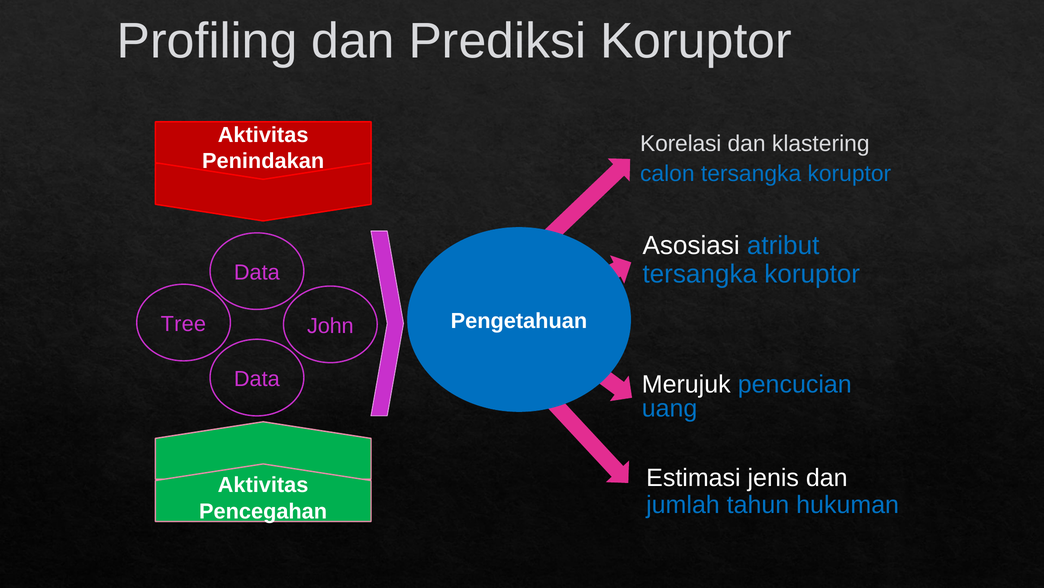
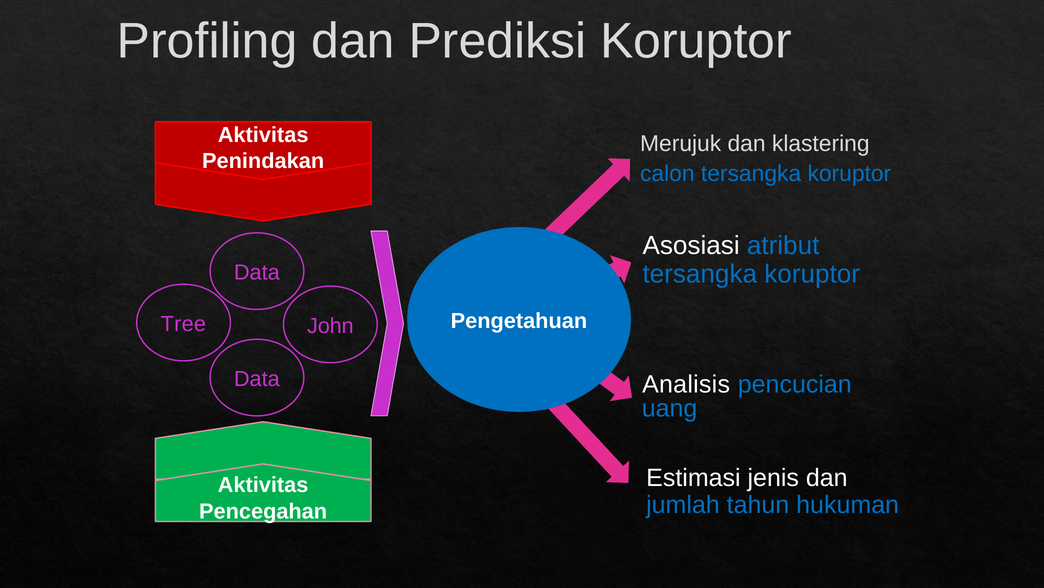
Korelasi: Korelasi -> Merujuk
Merujuk: Merujuk -> Analisis
